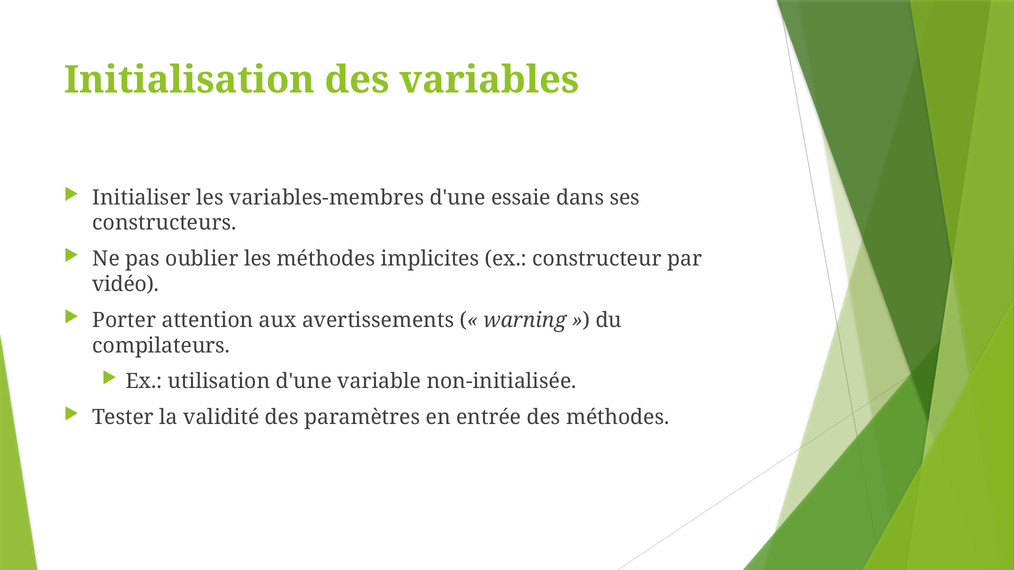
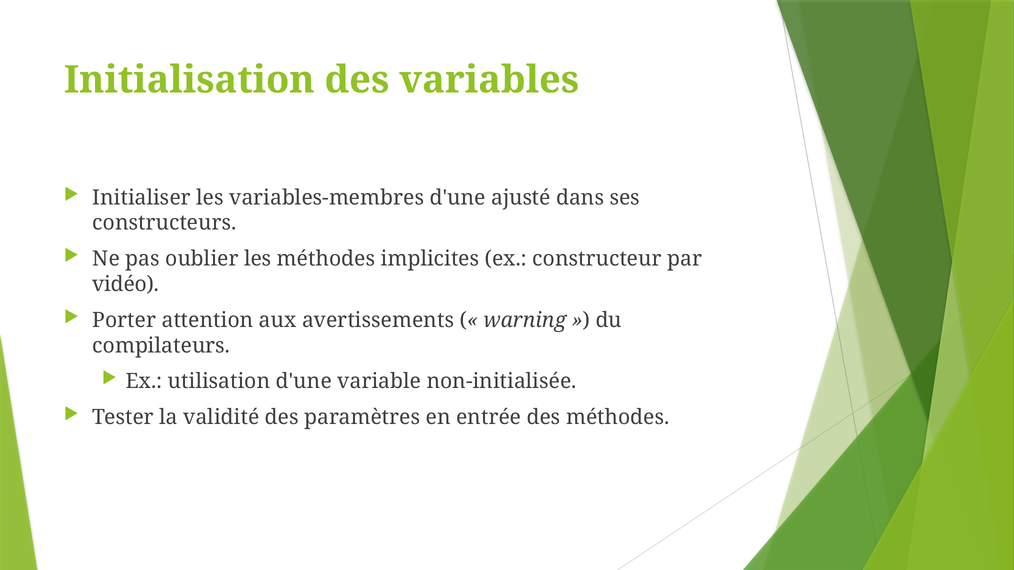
essaie: essaie -> ajusté
